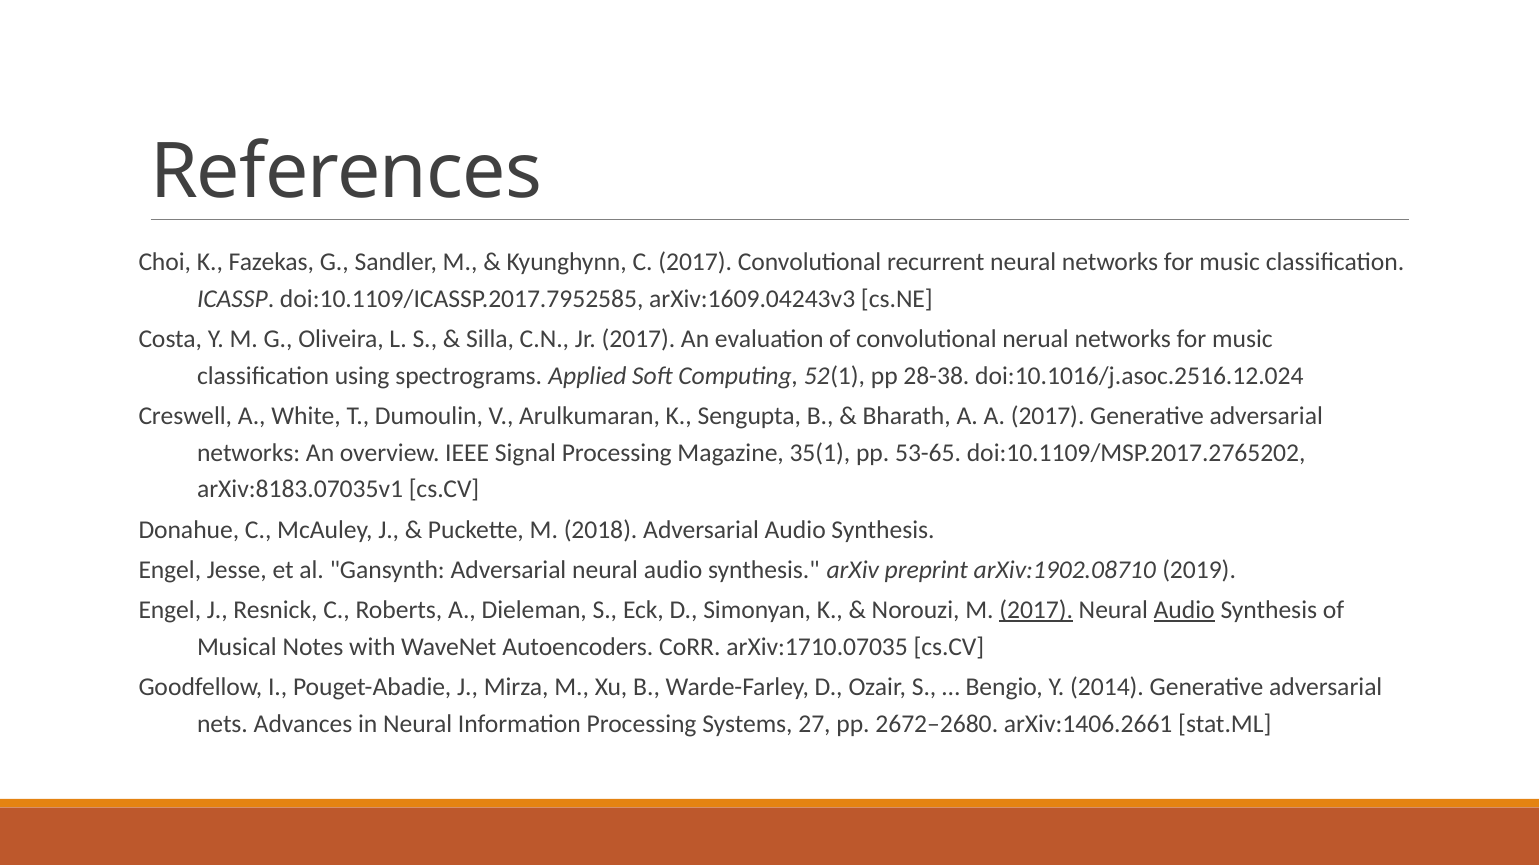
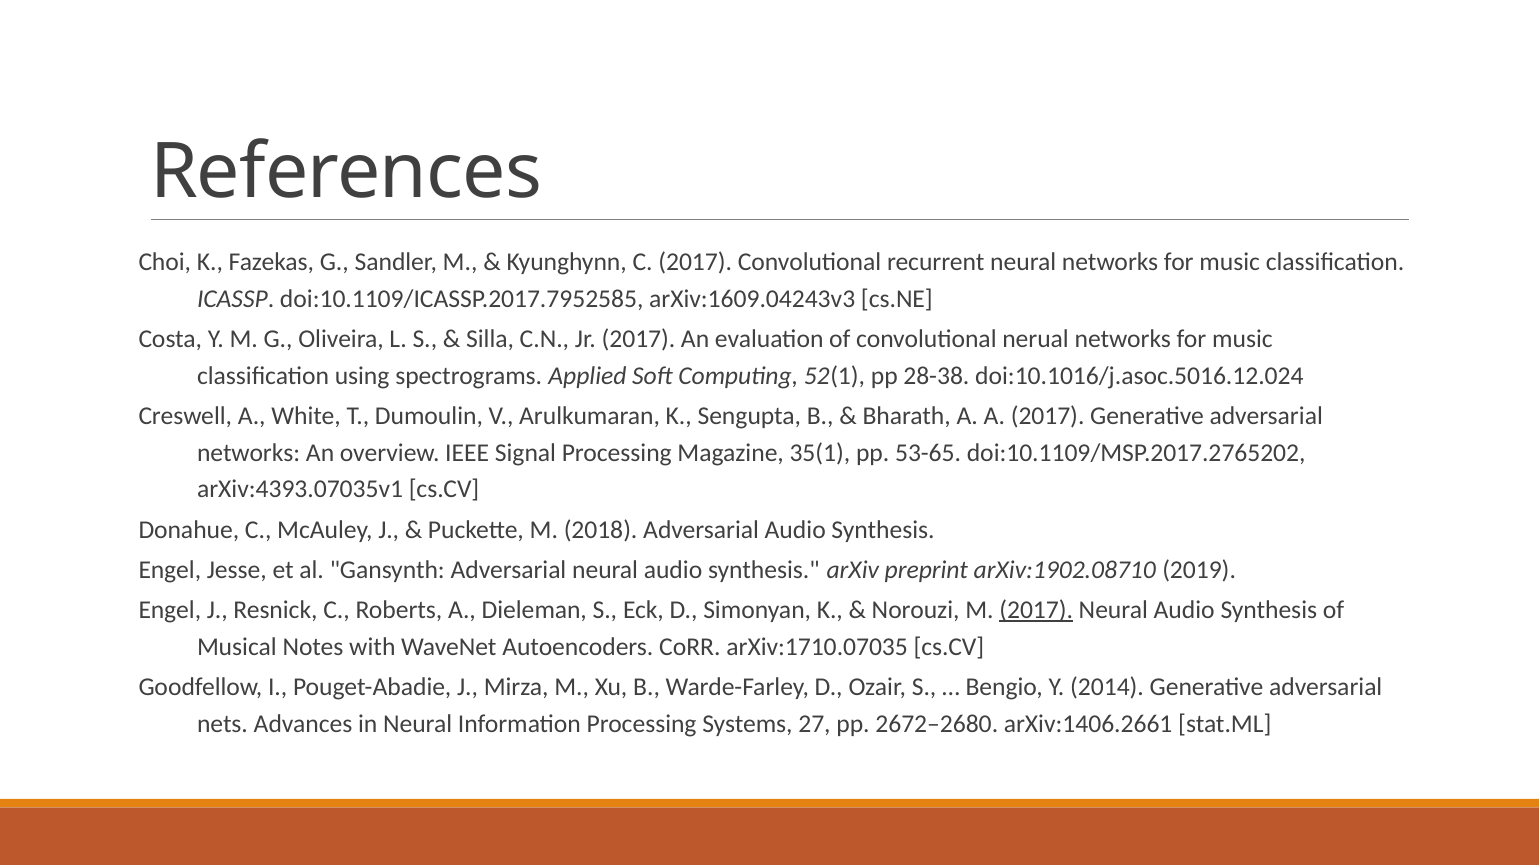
doi:10.1016/j.asoc.2516.12.024: doi:10.1016/j.asoc.2516.12.024 -> doi:10.1016/j.asoc.5016.12.024
arXiv:8183.07035v1: arXiv:8183.07035v1 -> arXiv:4393.07035v1
Audio at (1184, 610) underline: present -> none
